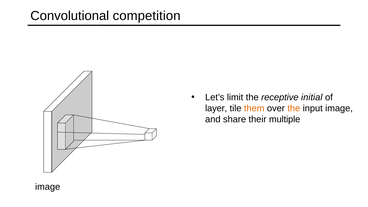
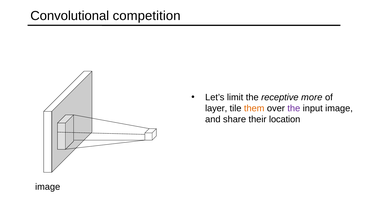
initial: initial -> more
the at (294, 108) colour: orange -> purple
multiple: multiple -> location
